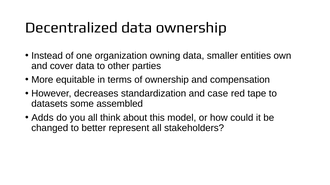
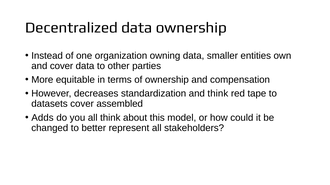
and case: case -> think
datasets some: some -> cover
